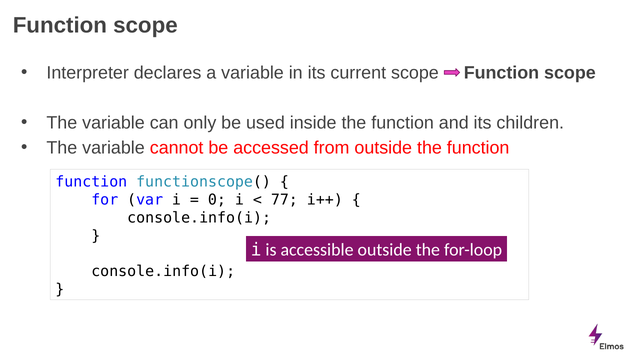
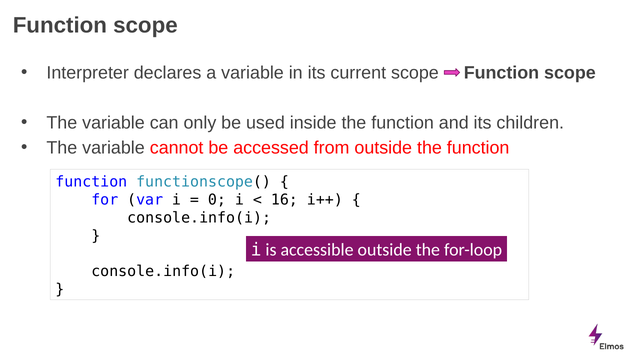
77: 77 -> 16
